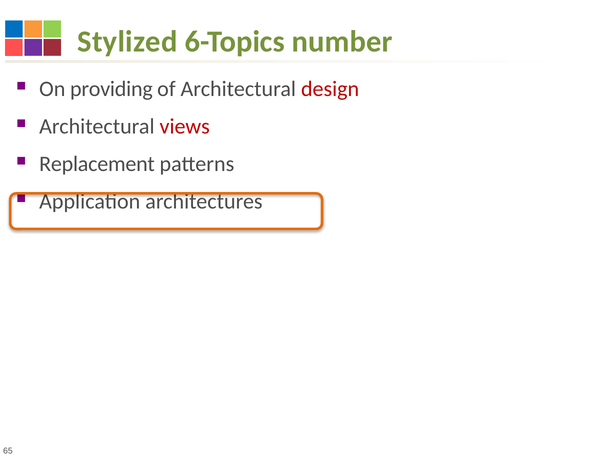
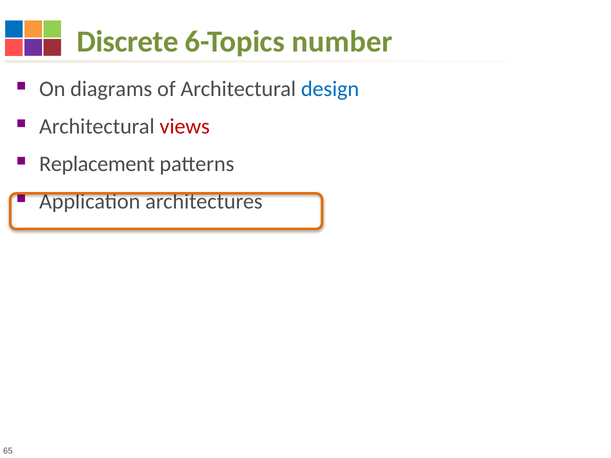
Stylized: Stylized -> Discrete
providing: providing -> diagrams
design colour: red -> blue
